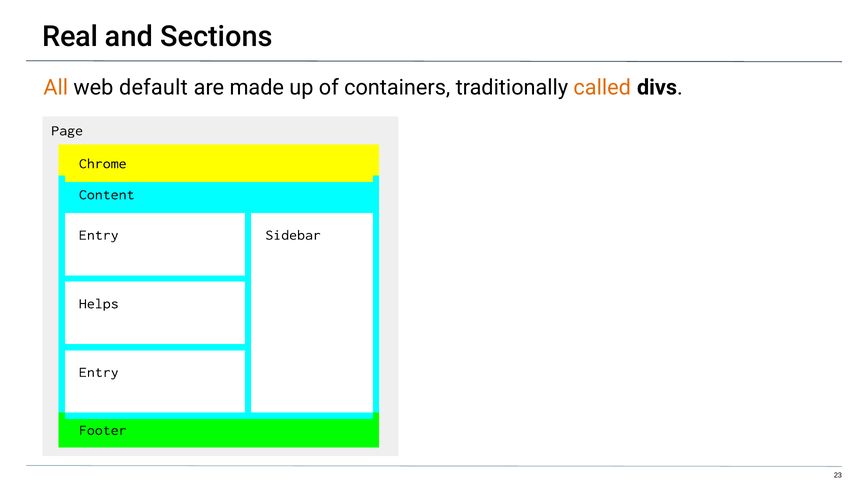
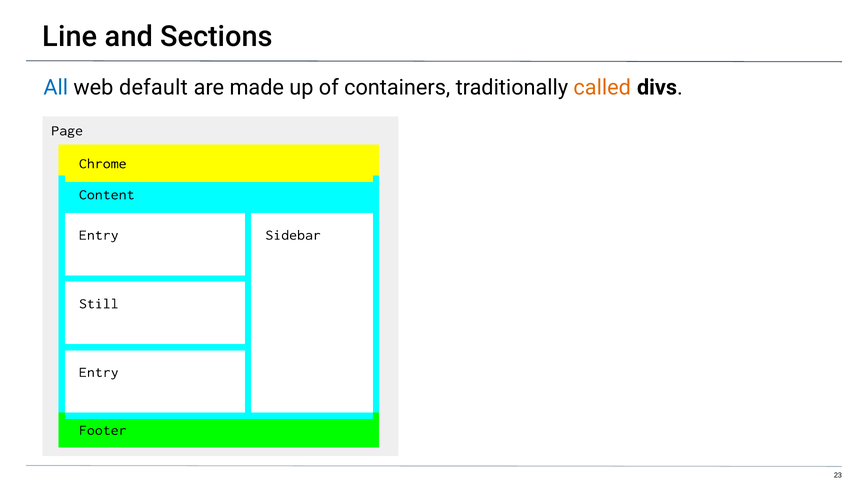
Real: Real -> Line
All colour: orange -> blue
Helps: Helps -> Still
